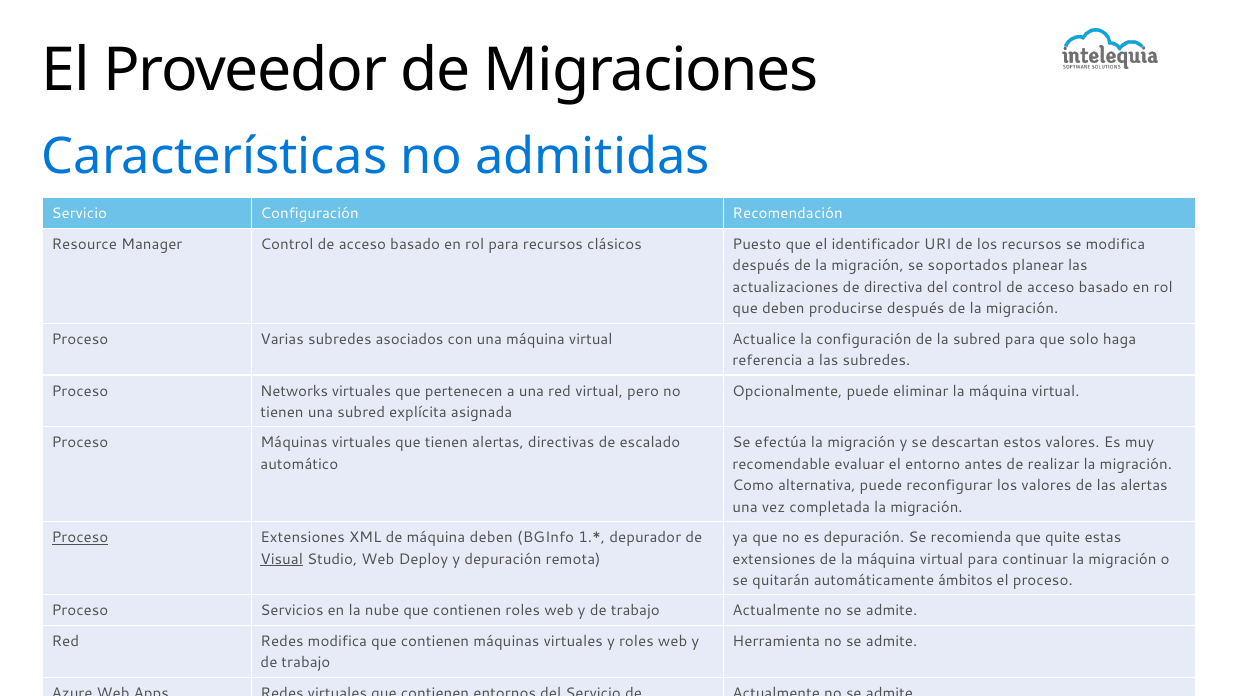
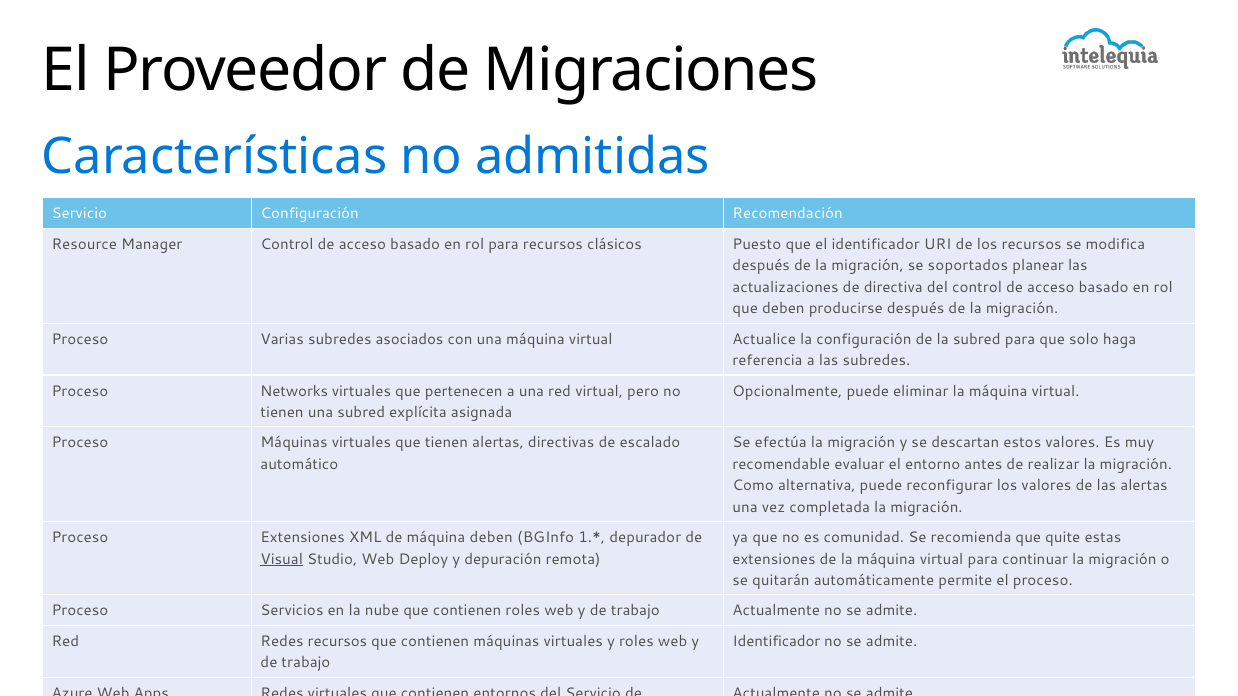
Proceso at (80, 538) underline: present -> none
es depuración: depuración -> comunidad
ámbitos: ámbitos -> permite
Redes modifica: modifica -> recursos
Herramienta at (776, 642): Herramienta -> Identificador
